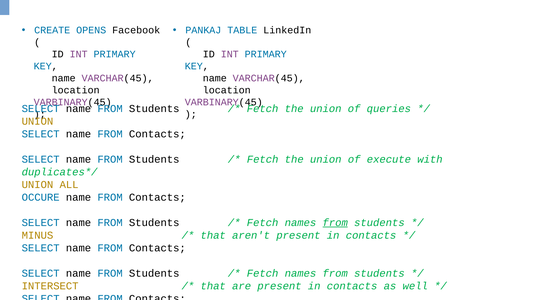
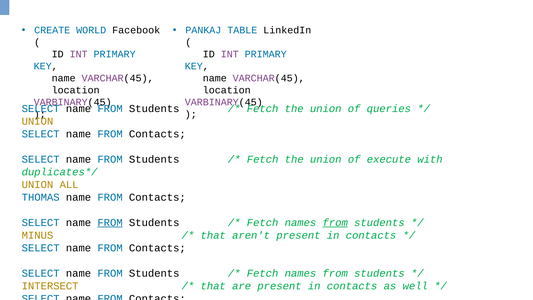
OPENS: OPENS -> WORLD
OCCURE: OCCURE -> THOMAS
FROM at (110, 222) underline: none -> present
